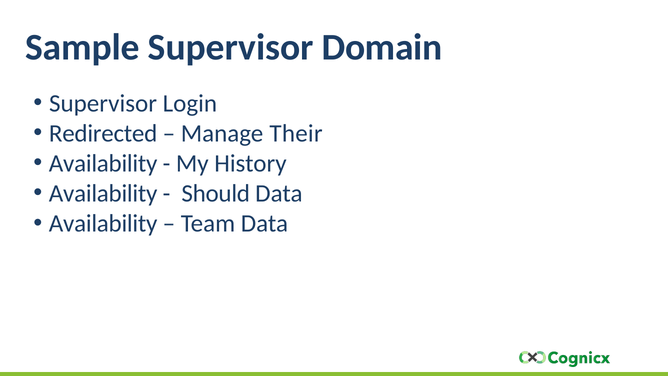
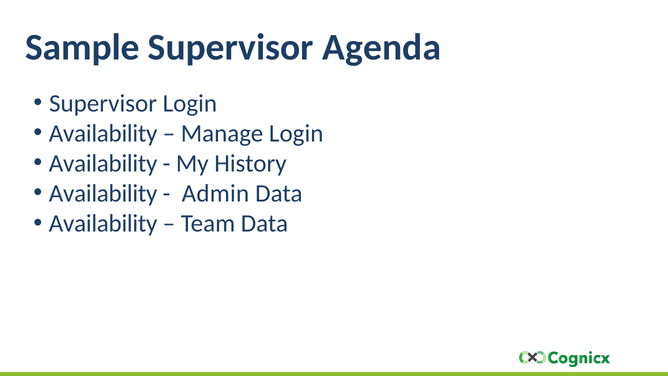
Domain: Domain -> Agenda
Redirected at (103, 133): Redirected -> Availability
Manage Their: Their -> Login
Should: Should -> Admin
